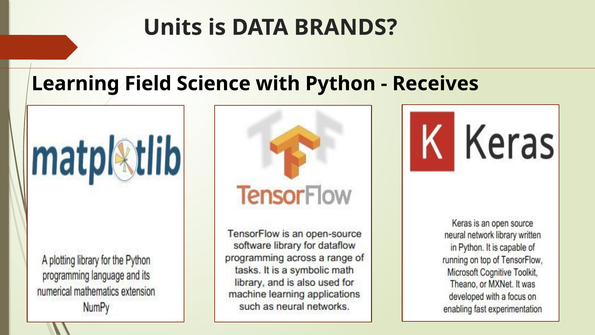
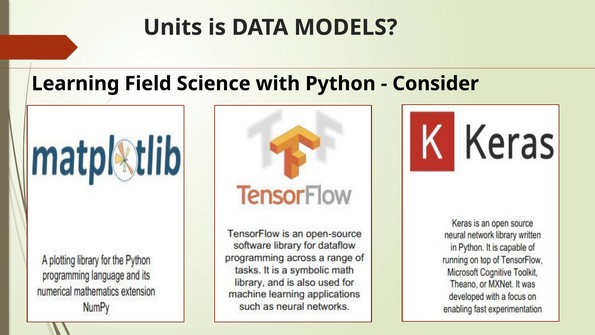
BRANDS: BRANDS -> MODELS
Receives: Receives -> Consider
